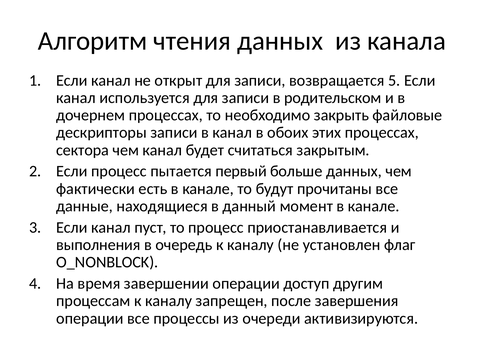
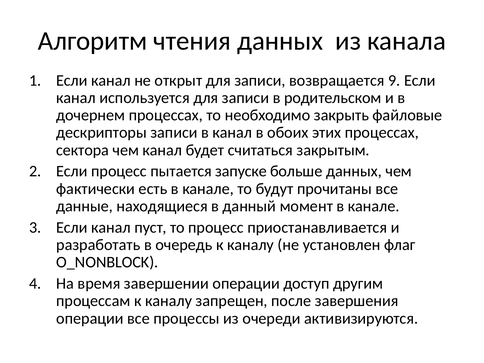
5: 5 -> 9
первый: первый -> запуске
выполнения: выполнения -> разработать
